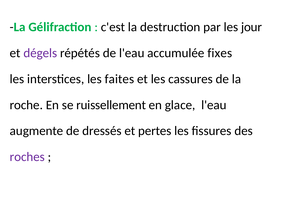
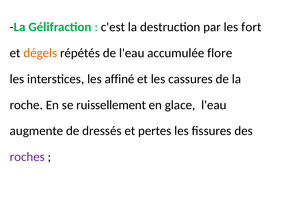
jour: jour -> fort
dégels colour: purple -> orange
fixes: fixes -> flore
faites: faites -> affiné
